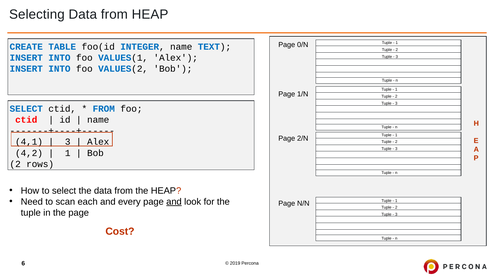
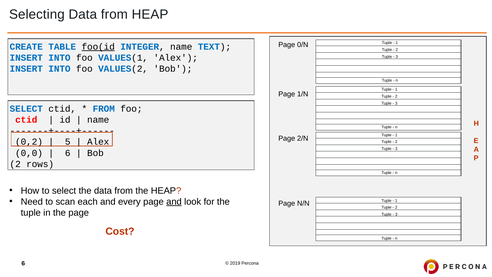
foo(id underline: none -> present
4,1: 4,1 -> 0,2
3 at (68, 142): 3 -> 5
4,2: 4,2 -> 0,0
1 at (68, 153): 1 -> 6
